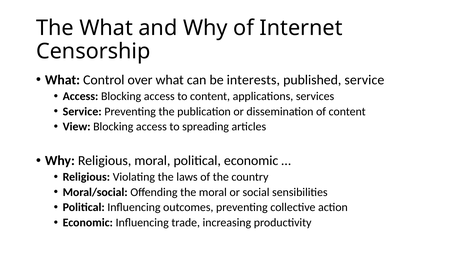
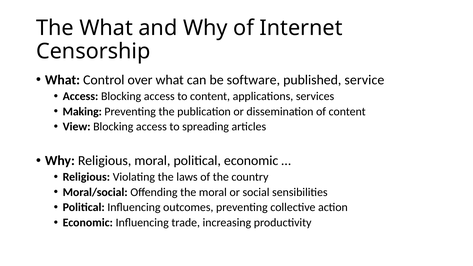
interests: interests -> software
Service at (82, 112): Service -> Making
